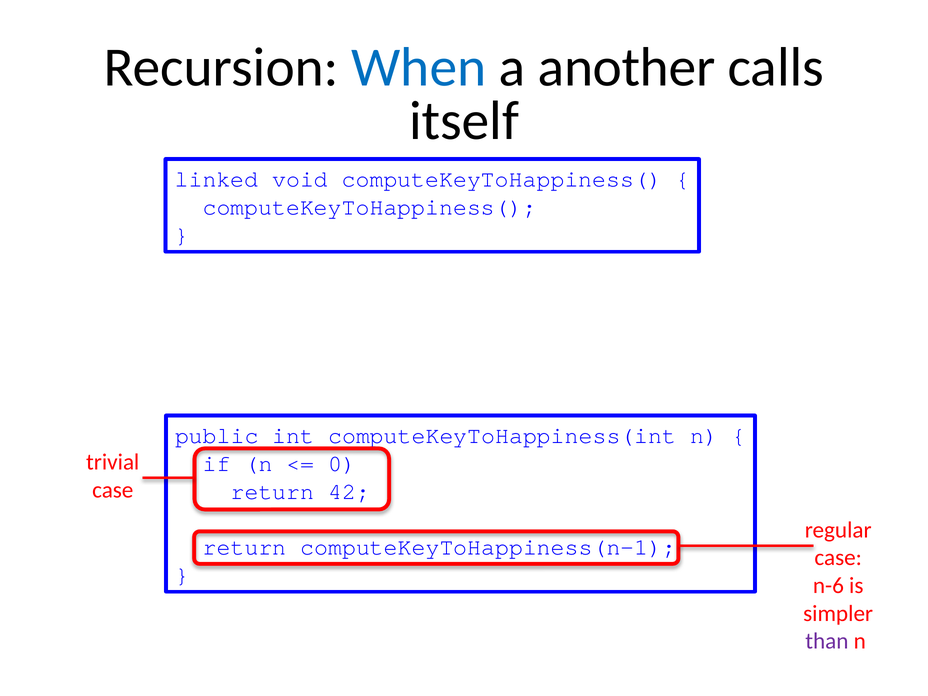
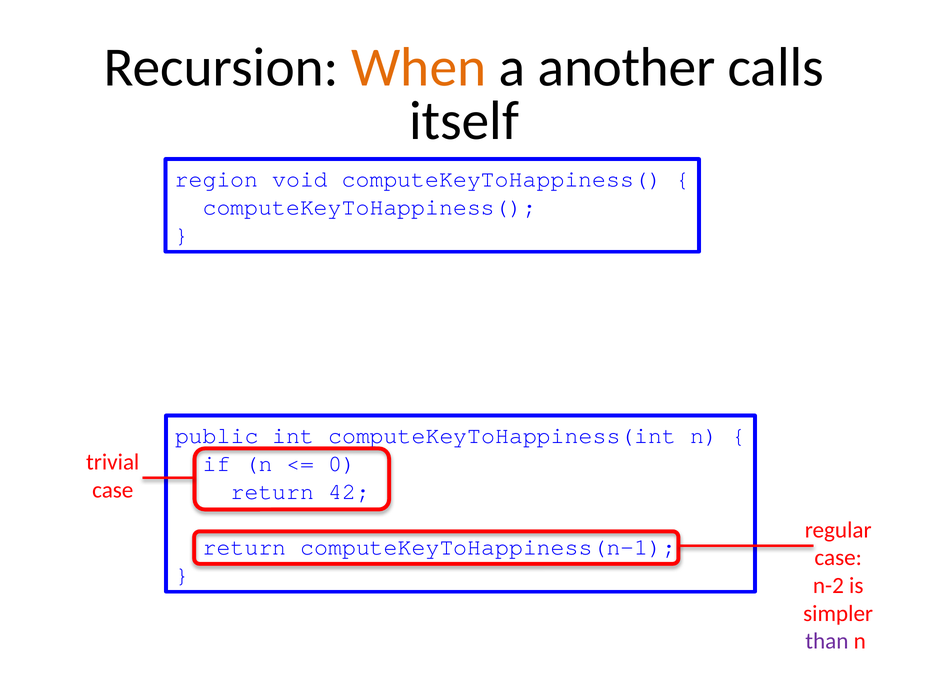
When colour: blue -> orange
linked: linked -> region
n-6: n-6 -> n-2
